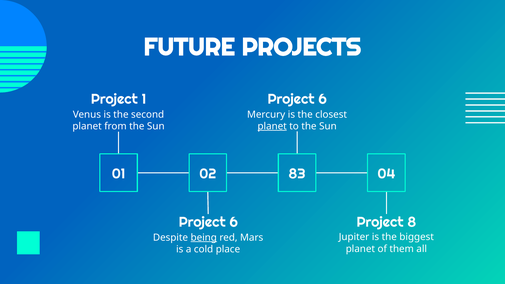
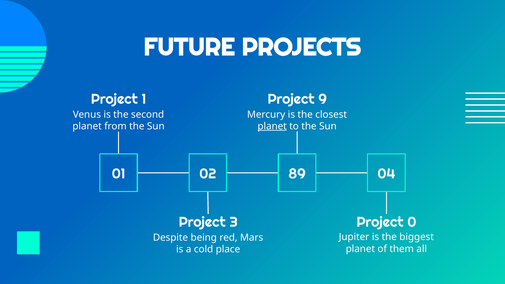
6 at (323, 99): 6 -> 9
83: 83 -> 89
6 at (234, 222): 6 -> 3
8: 8 -> 0
being underline: present -> none
